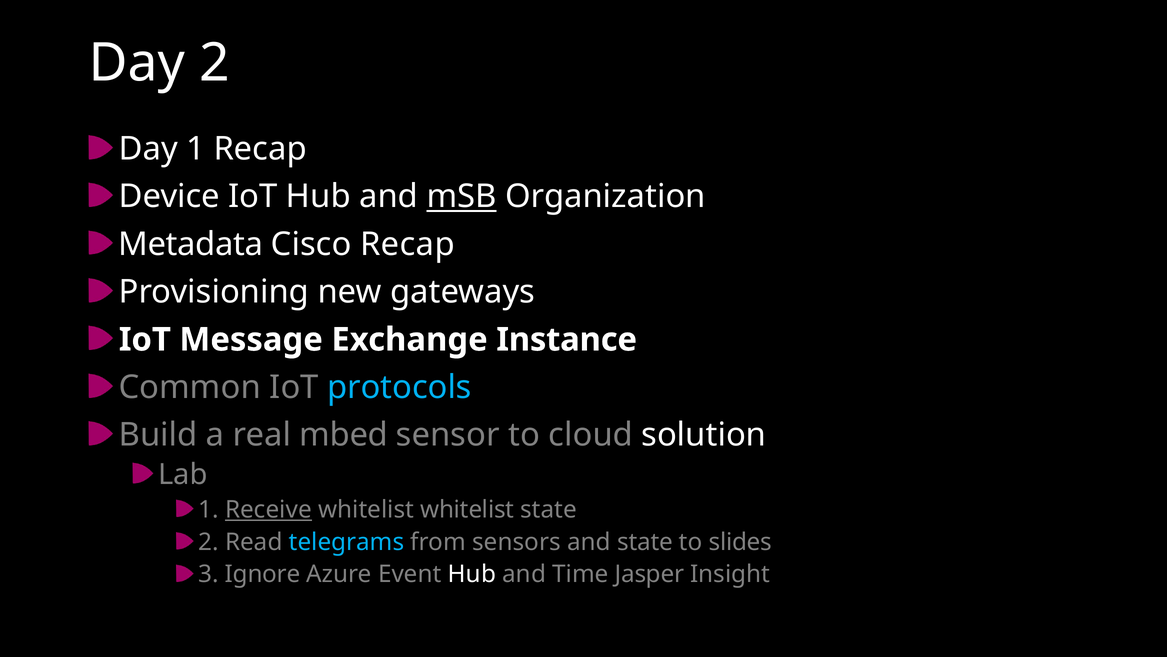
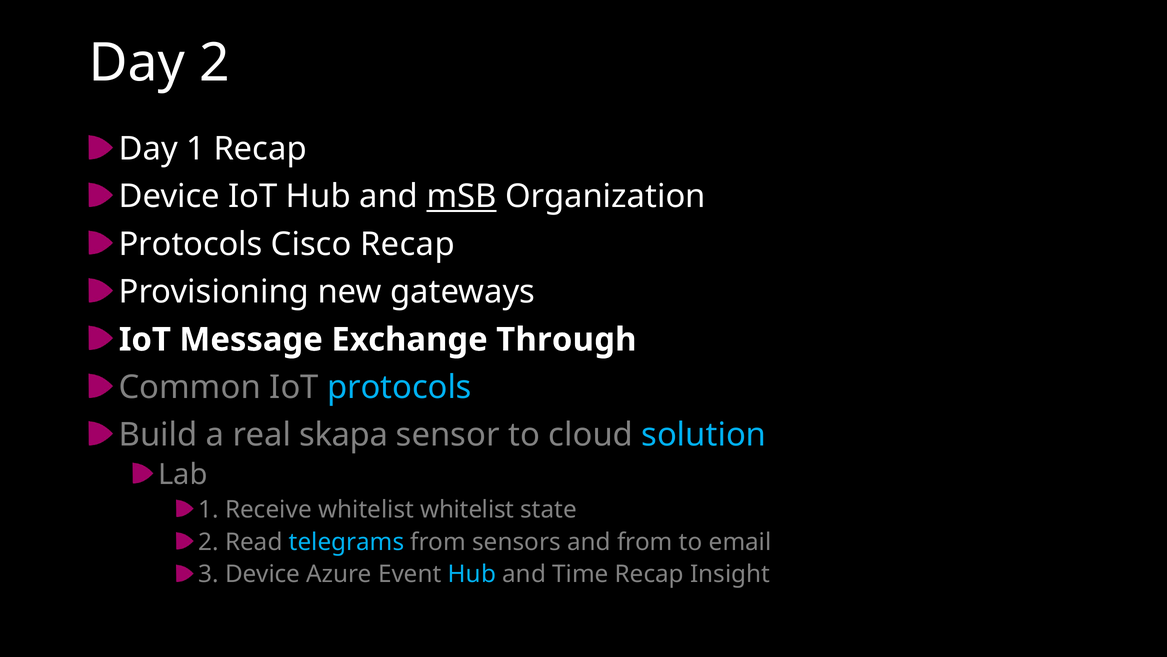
Metadata at (191, 244): Metadata -> Protocols
Instance: Instance -> Through
mbed: mbed -> skapa
solution colour: white -> light blue
Receive underline: present -> none
and state: state -> from
slides: slides -> email
3 Ignore: Ignore -> Device
Hub at (472, 574) colour: white -> light blue
Time Jasper: Jasper -> Recap
